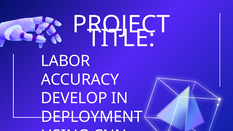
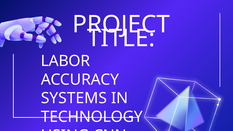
DEVELOP: DEVELOP -> SYSTEMS
DEPLOYMENT: DEPLOYMENT -> TECHNOLOGY
